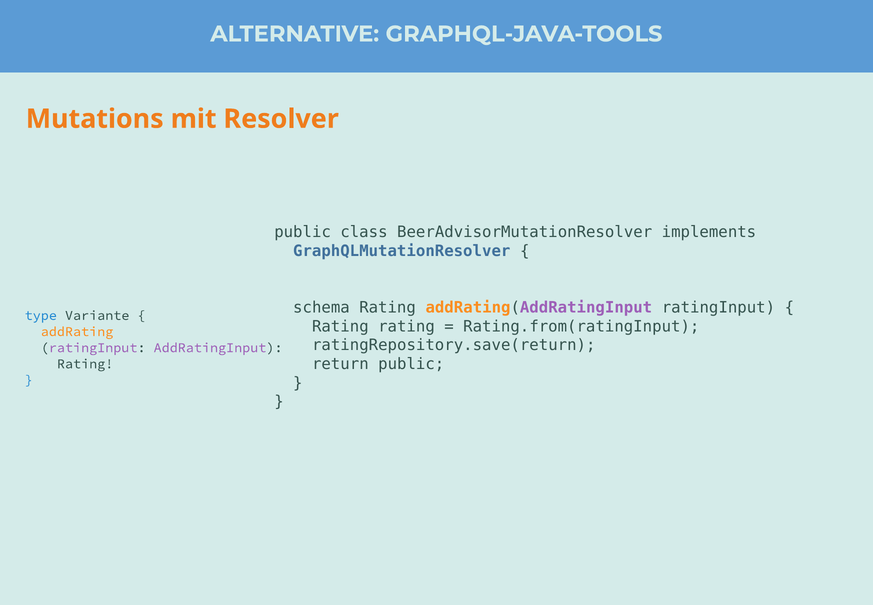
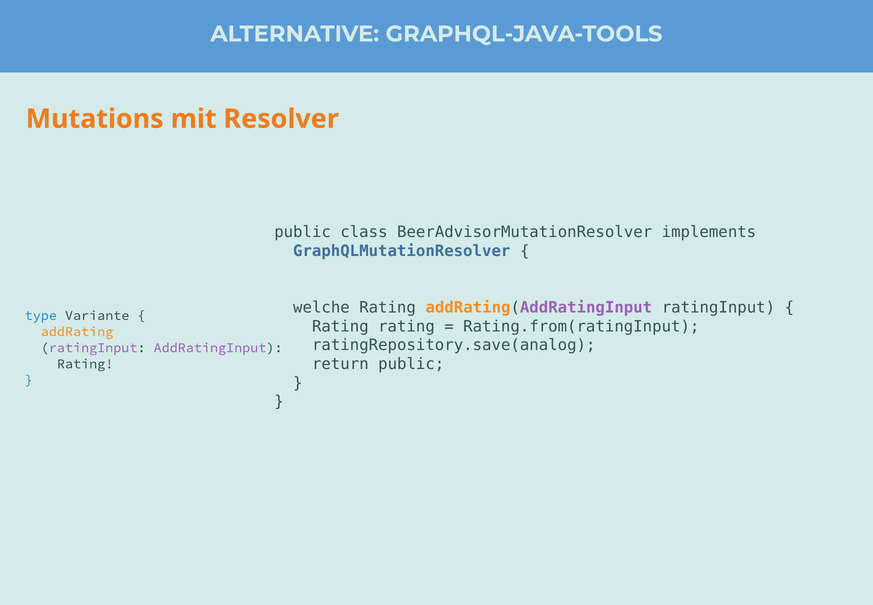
schema: schema -> welche
ratingRepository.save(return: ratingRepository.save(return -> ratingRepository.save(analog
